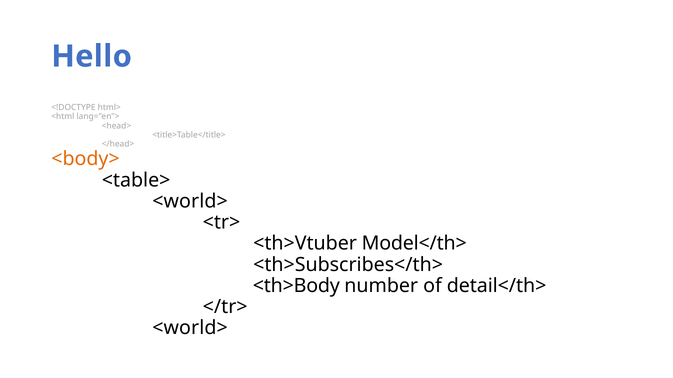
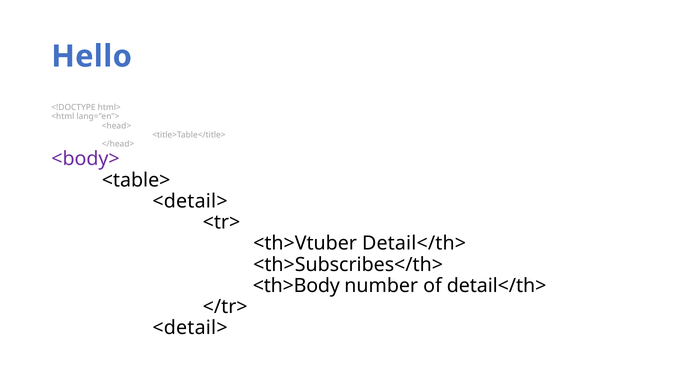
<body> colour: orange -> purple
<world> at (190, 201): <world> -> <detail>
<th>Vtuber Model</th>: Model</th> -> Detail</th>
<world> at (190, 328): <world> -> <detail>
